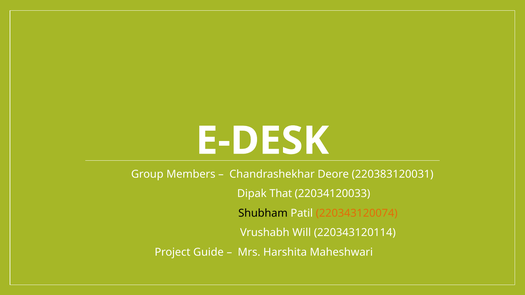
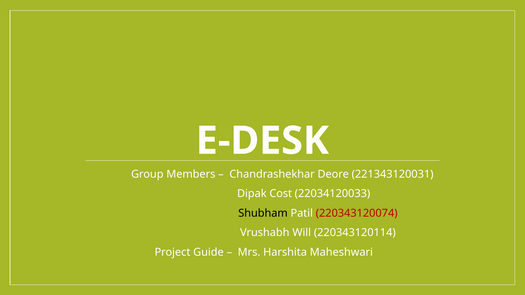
220383120031: 220383120031 -> 221343120031
That: That -> Cost
220343120074 colour: orange -> red
